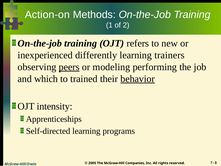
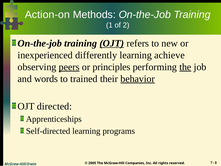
OJT at (112, 43) underline: none -> present
trainers: trainers -> achieve
modeling: modeling -> principles
the at (185, 67) underline: none -> present
which: which -> words
intensity: intensity -> directed
